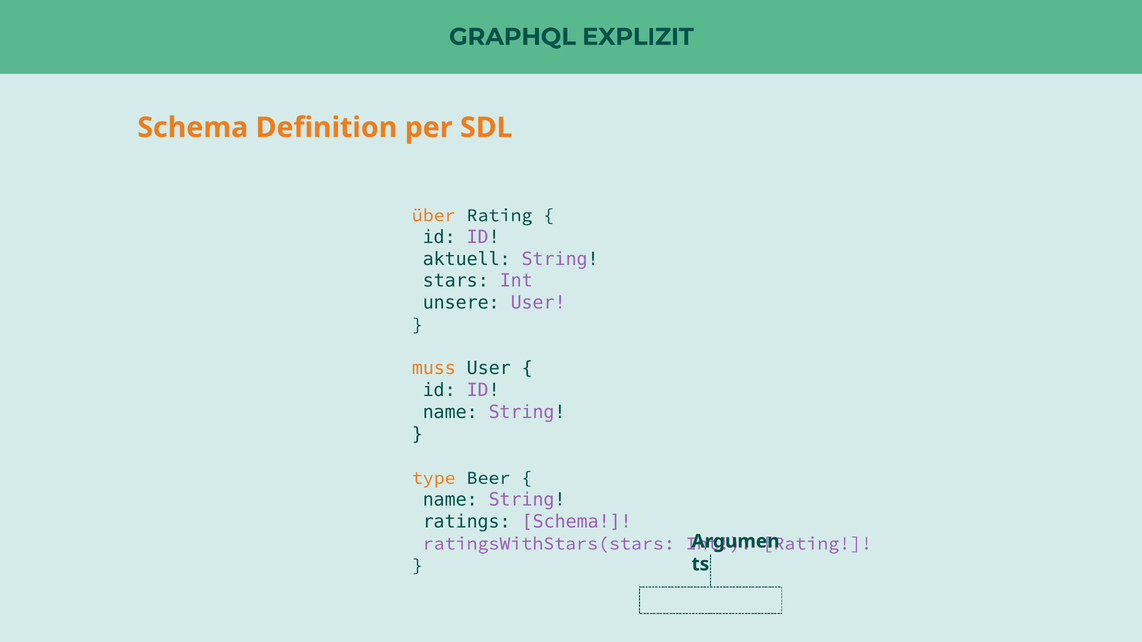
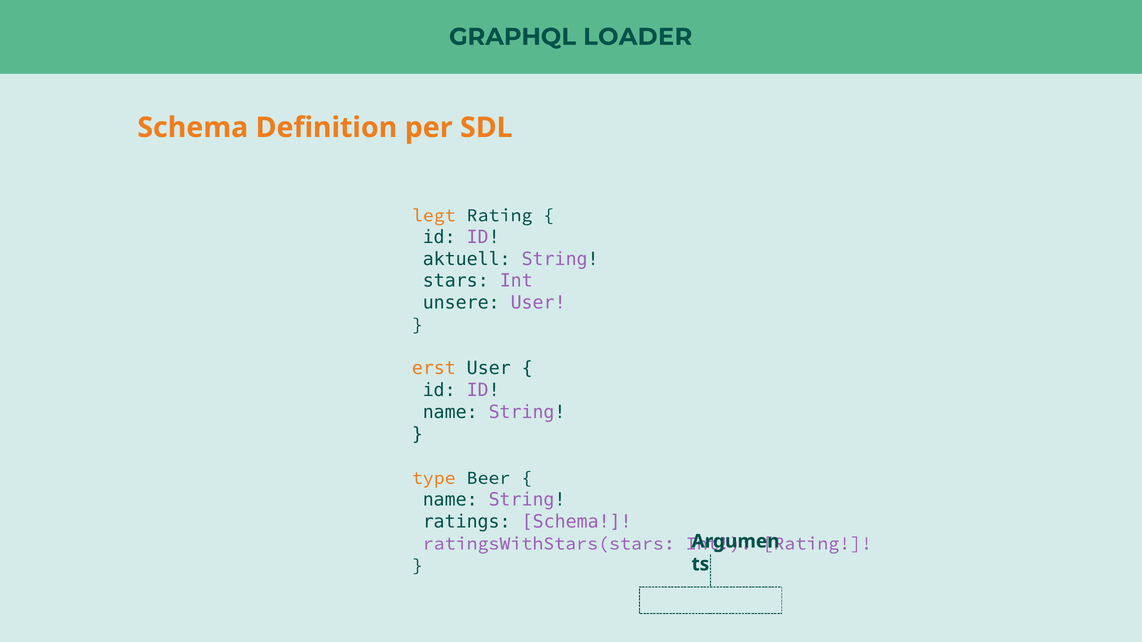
EXPLIZIT: EXPLIZIT -> LOADER
über: über -> legt
muss: muss -> erst
